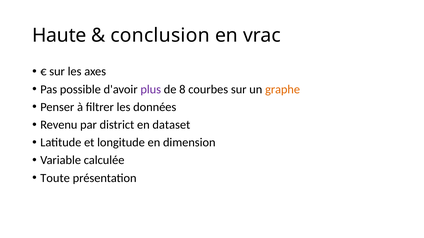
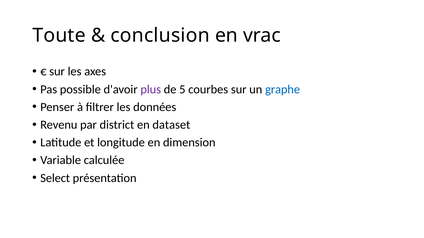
Haute: Haute -> Toute
8: 8 -> 5
graphe colour: orange -> blue
Toute: Toute -> Select
